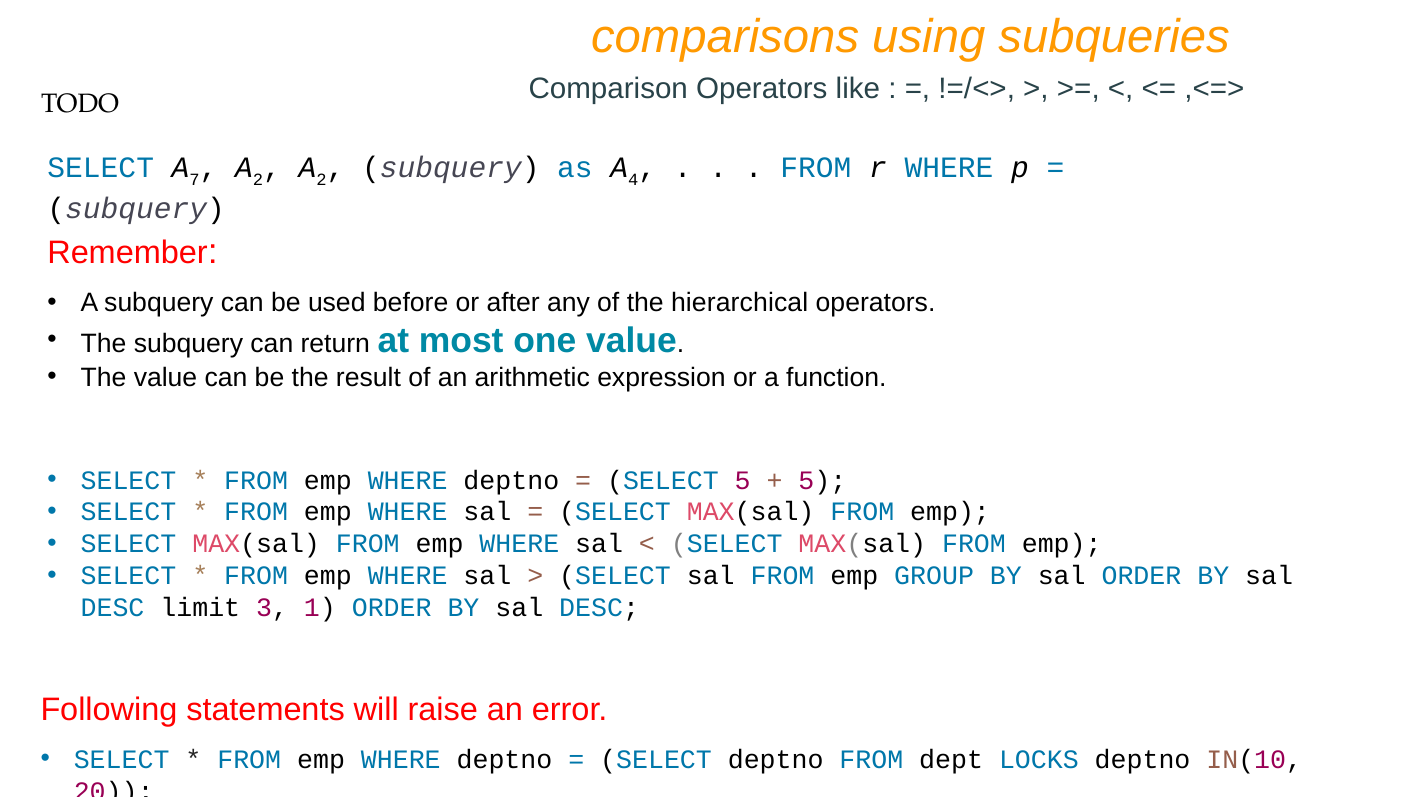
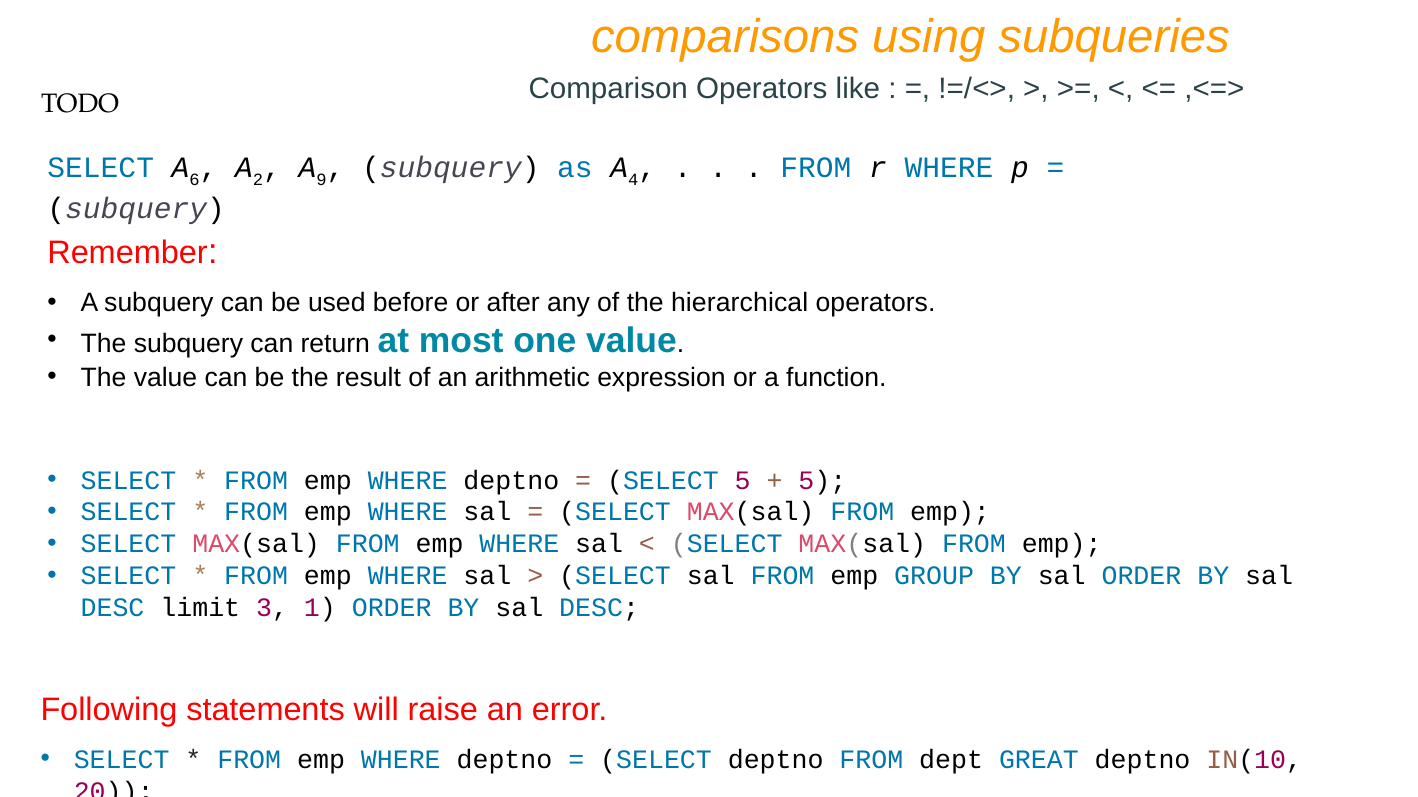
7: 7 -> 6
2 at (321, 180): 2 -> 9
LOCKS: LOCKS -> GREAT
